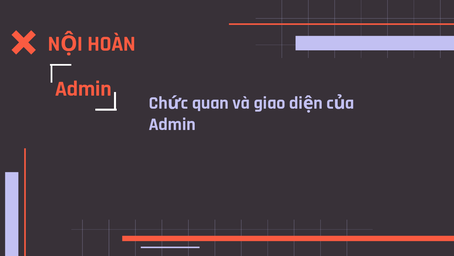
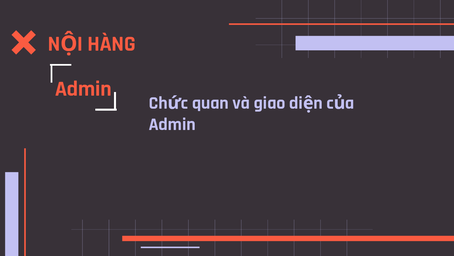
HOÀN: HOÀN -> HÀNG
